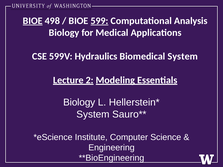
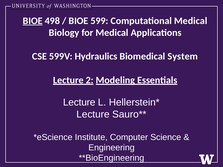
599 underline: present -> none
Computational Analysis: Analysis -> Medical
Biology at (79, 103): Biology -> Lecture
System at (93, 114): System -> Lecture
